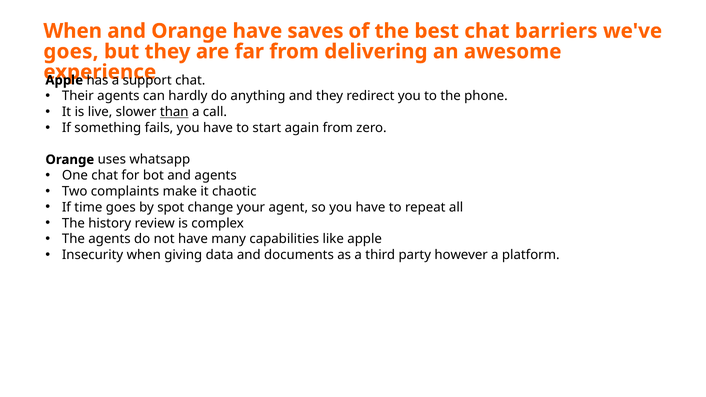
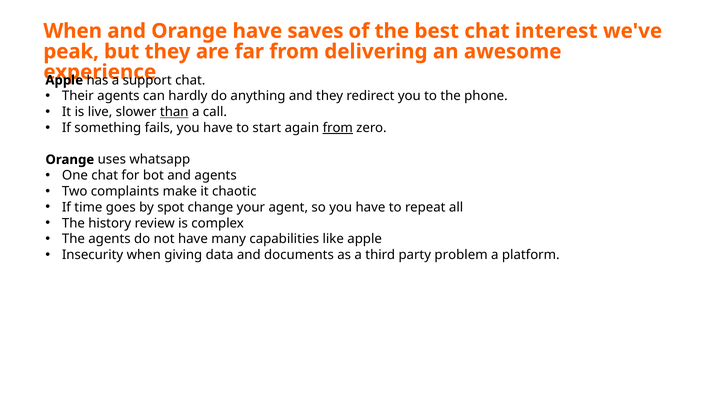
barriers: barriers -> interest
goes at (71, 52): goes -> peak
from at (338, 128) underline: none -> present
however: however -> problem
